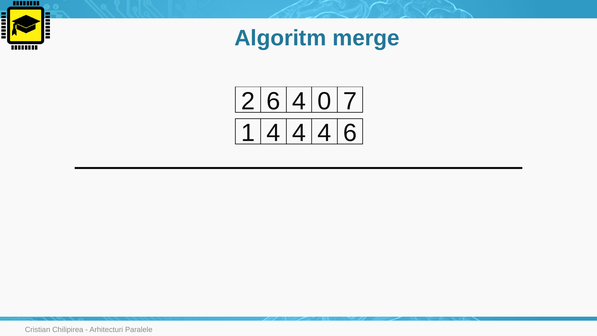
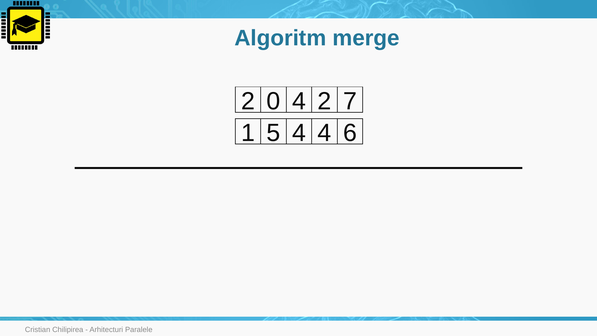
2 6: 6 -> 0
4 0: 0 -> 2
1 4: 4 -> 5
